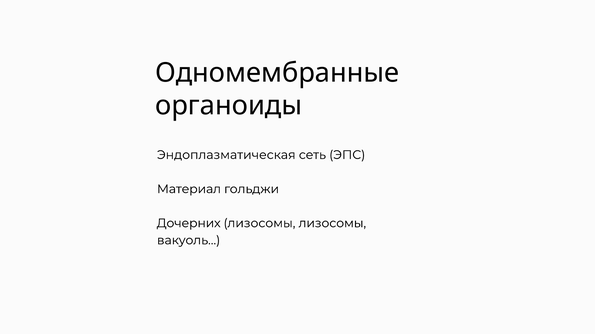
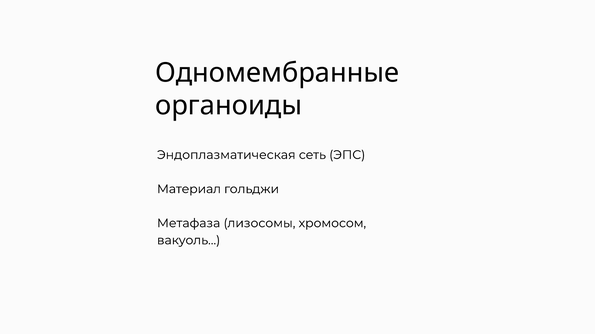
Дочерних: Дочерних -> Метафаза
лизосомы лизосомы: лизосомы -> хромосом
